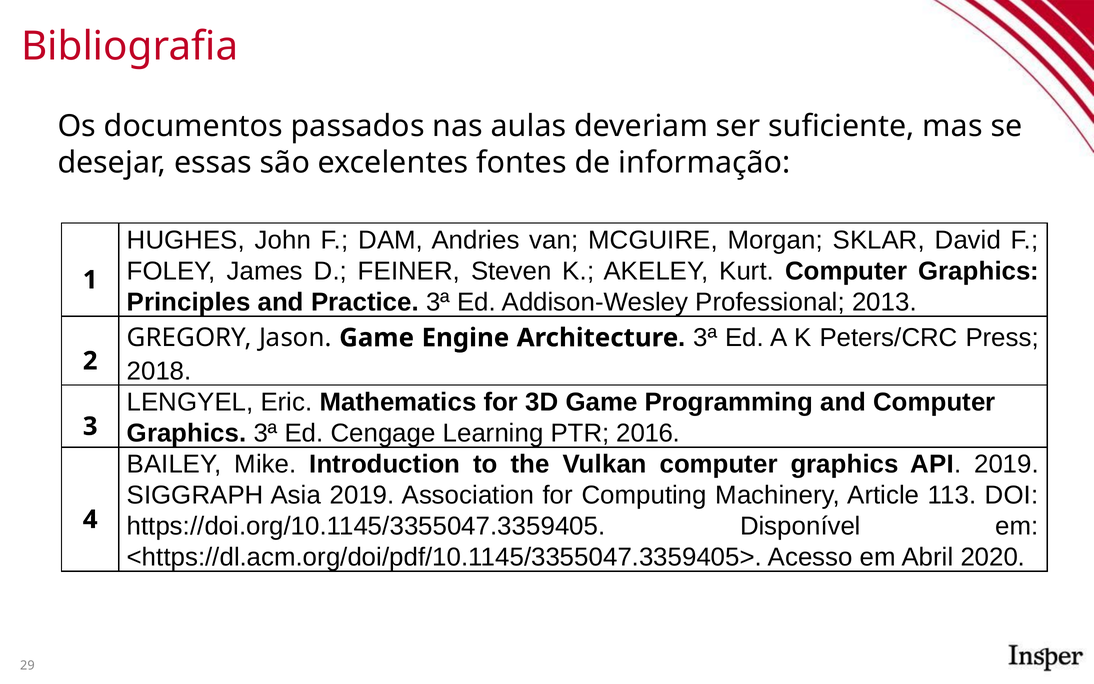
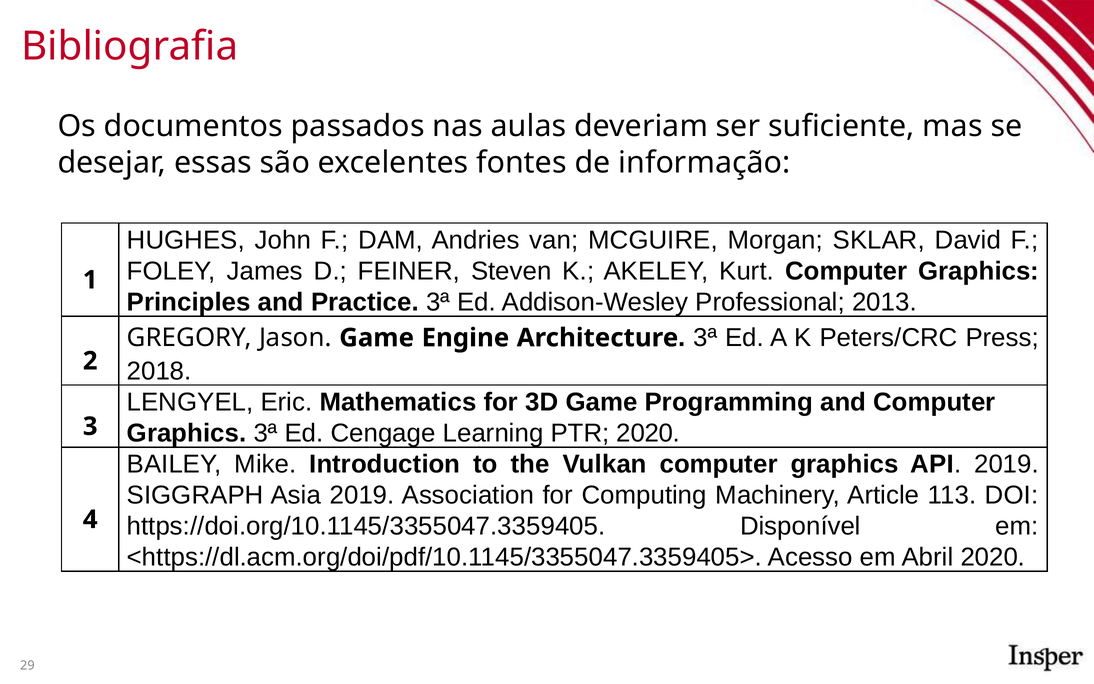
PTR 2016: 2016 -> 2020
